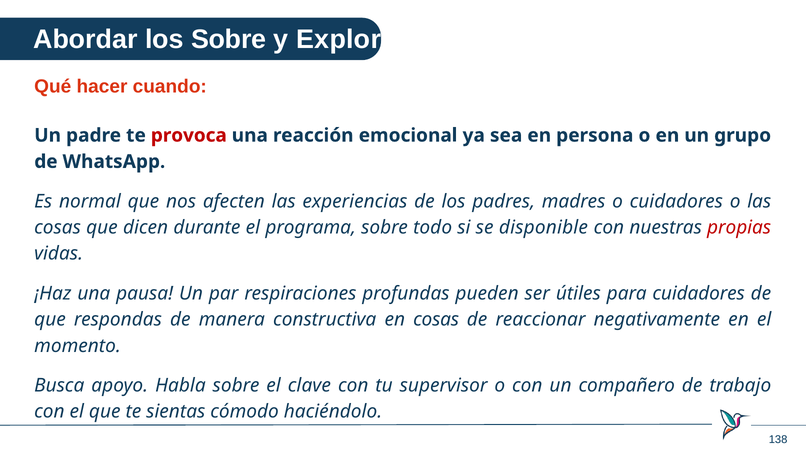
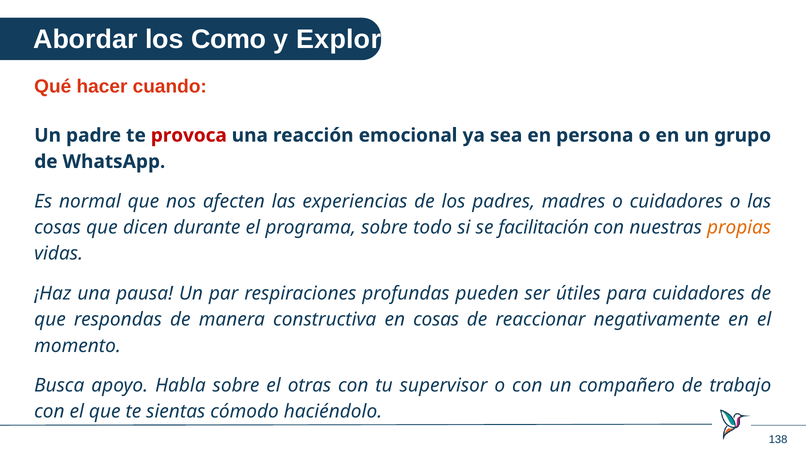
los Sobre: Sobre -> Como
disponible: disponible -> facilitación
propias colour: red -> orange
clave: clave -> otras
